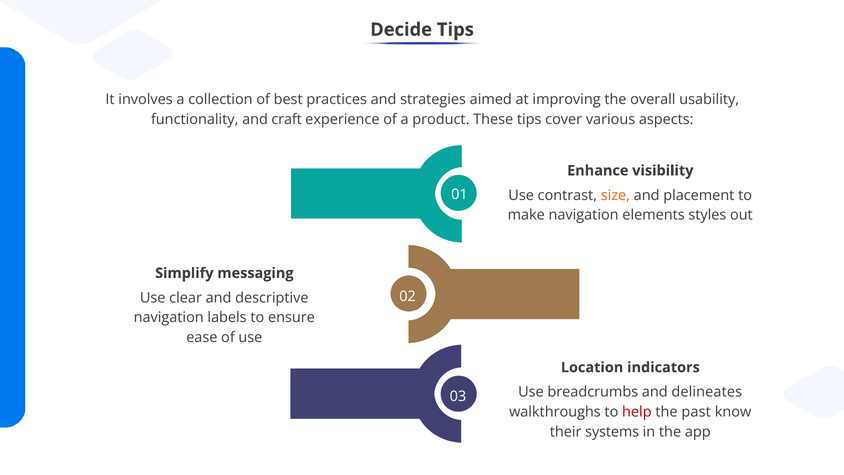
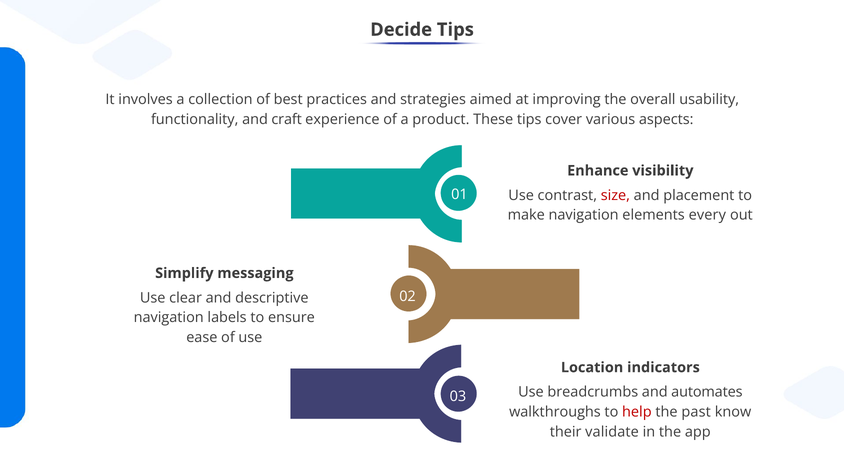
size colour: orange -> red
styles: styles -> every
delineates: delineates -> automates
systems: systems -> validate
